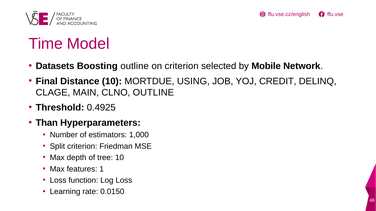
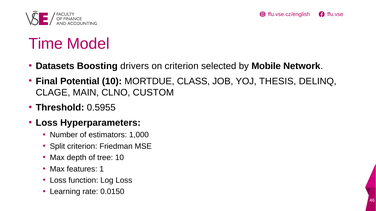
Boosting outline: outline -> drivers
Distance: Distance -> Potential
USING: USING -> CLASS
CREDIT: CREDIT -> THESIS
CLNO OUTLINE: OUTLINE -> CUSTOM
0.4925: 0.4925 -> 0.5955
Than at (47, 123): Than -> Loss
